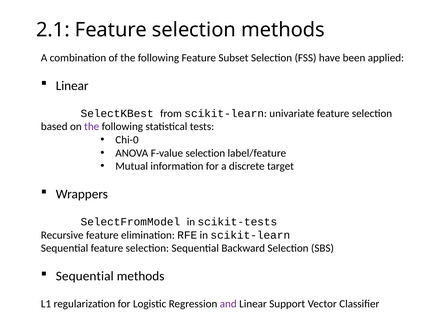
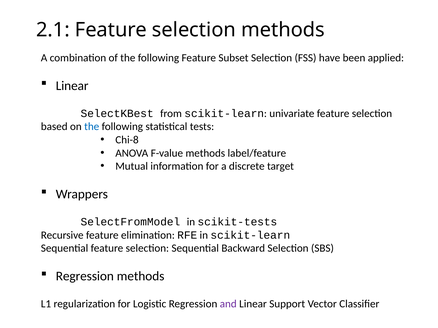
the at (92, 127) colour: purple -> blue
Chi-0: Chi-0 -> Chi-8
F-value selection: selection -> methods
Sequential at (85, 277): Sequential -> Regression
